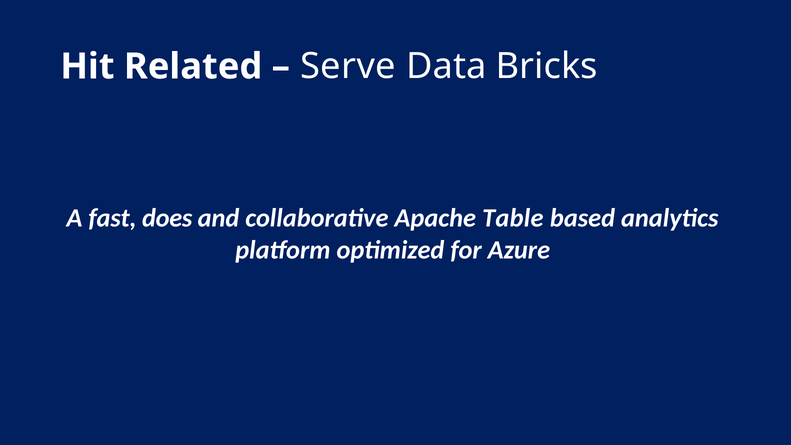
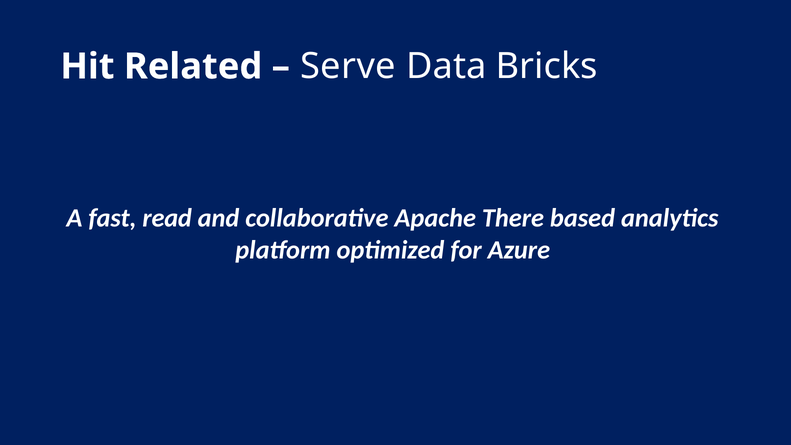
does: does -> read
Table: Table -> There
